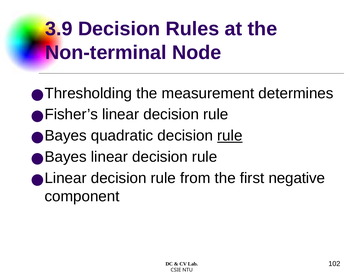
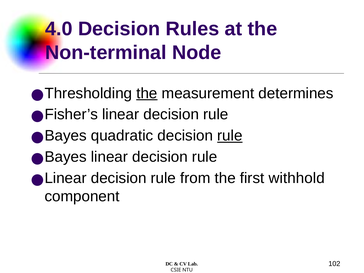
3.9: 3.9 -> 4.0
the at (147, 93) underline: none -> present
negative: negative -> withhold
